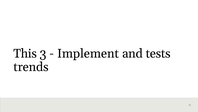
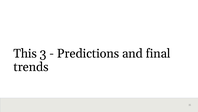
Implement: Implement -> Predictions
tests: tests -> final
